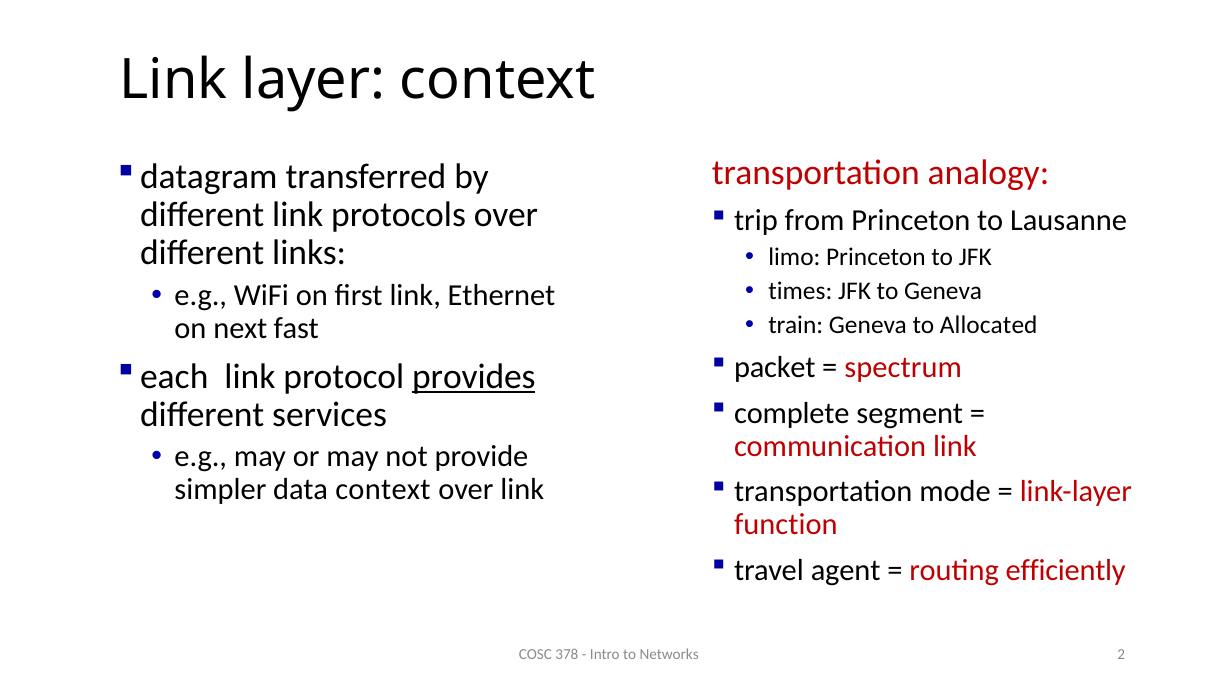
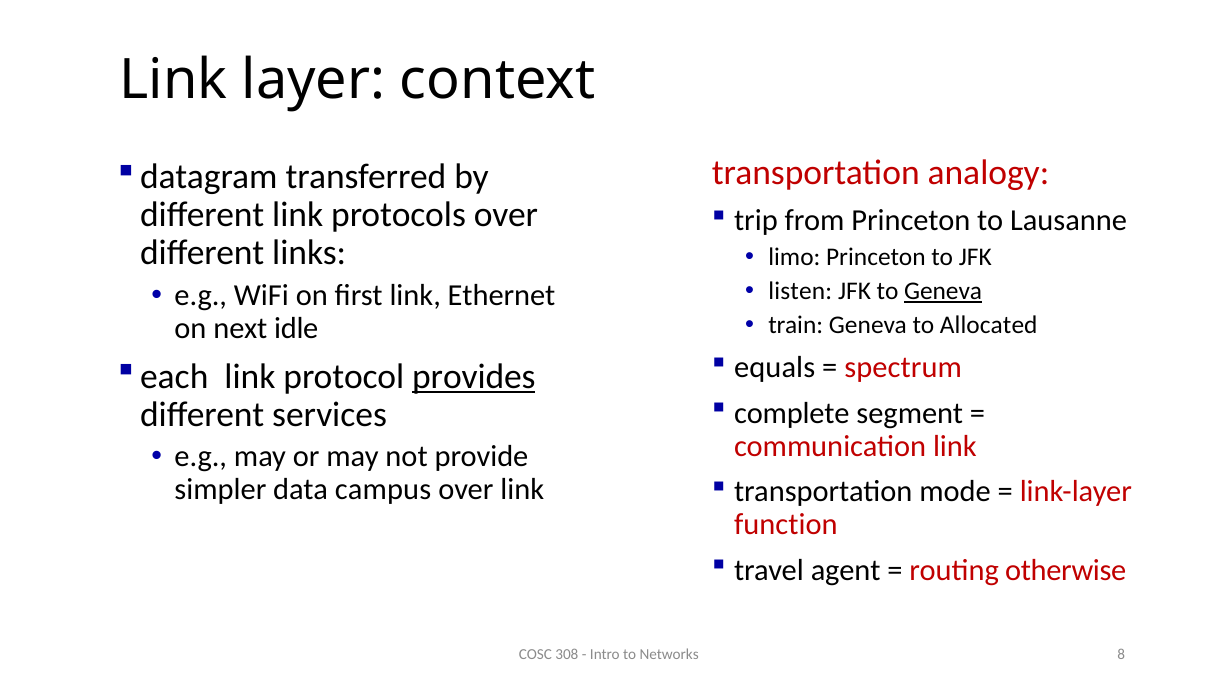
times: times -> listen
Geneva at (943, 291) underline: none -> present
fast: fast -> idle
packet: packet -> equals
data context: context -> campus
efficiently: efficiently -> otherwise
378: 378 -> 308
2: 2 -> 8
